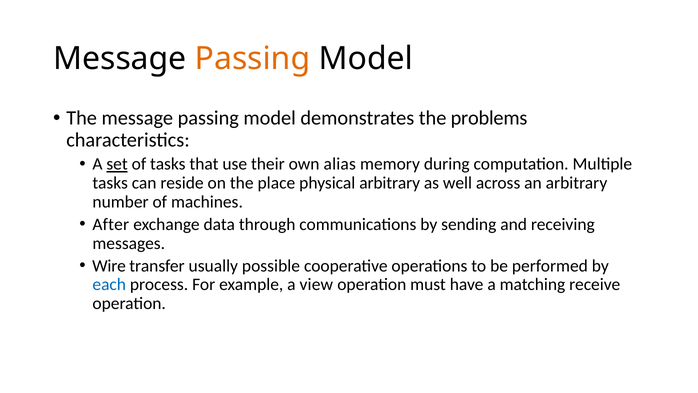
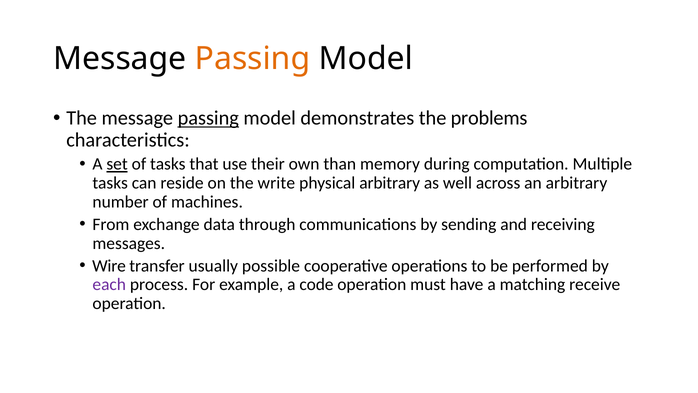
passing at (208, 118) underline: none -> present
alias: alias -> than
place: place -> write
After: After -> From
each colour: blue -> purple
view: view -> code
